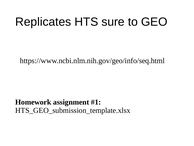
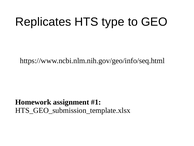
sure: sure -> type
